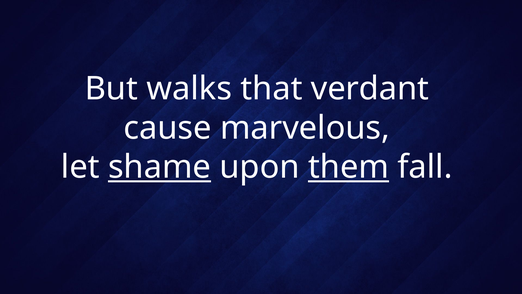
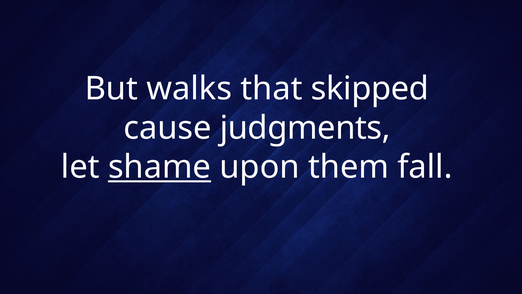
verdant: verdant -> skipped
marvelous: marvelous -> judgments
them underline: present -> none
